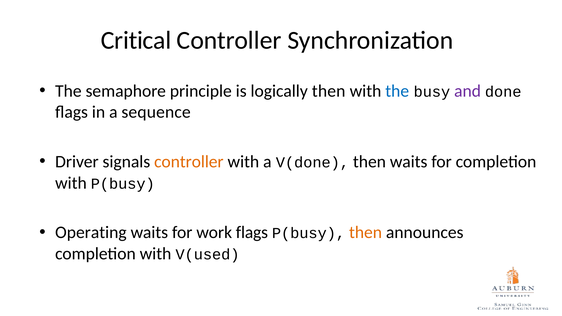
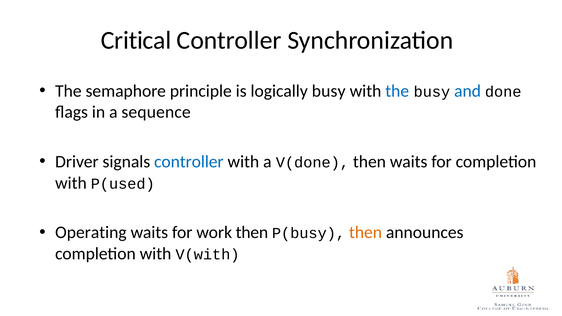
logically then: then -> busy
and colour: purple -> blue
controller at (189, 162) colour: orange -> blue
with P(busy: P(busy -> P(used
work flags: flags -> then
V(used: V(used -> V(with
